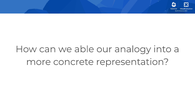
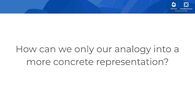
able: able -> only
